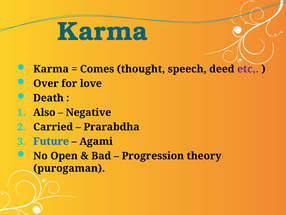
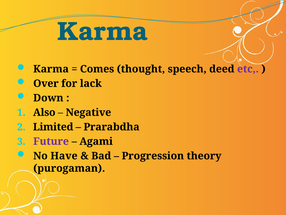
love: love -> lack
Death: Death -> Down
Carried: Carried -> Limited
Future colour: blue -> purple
Open: Open -> Have
